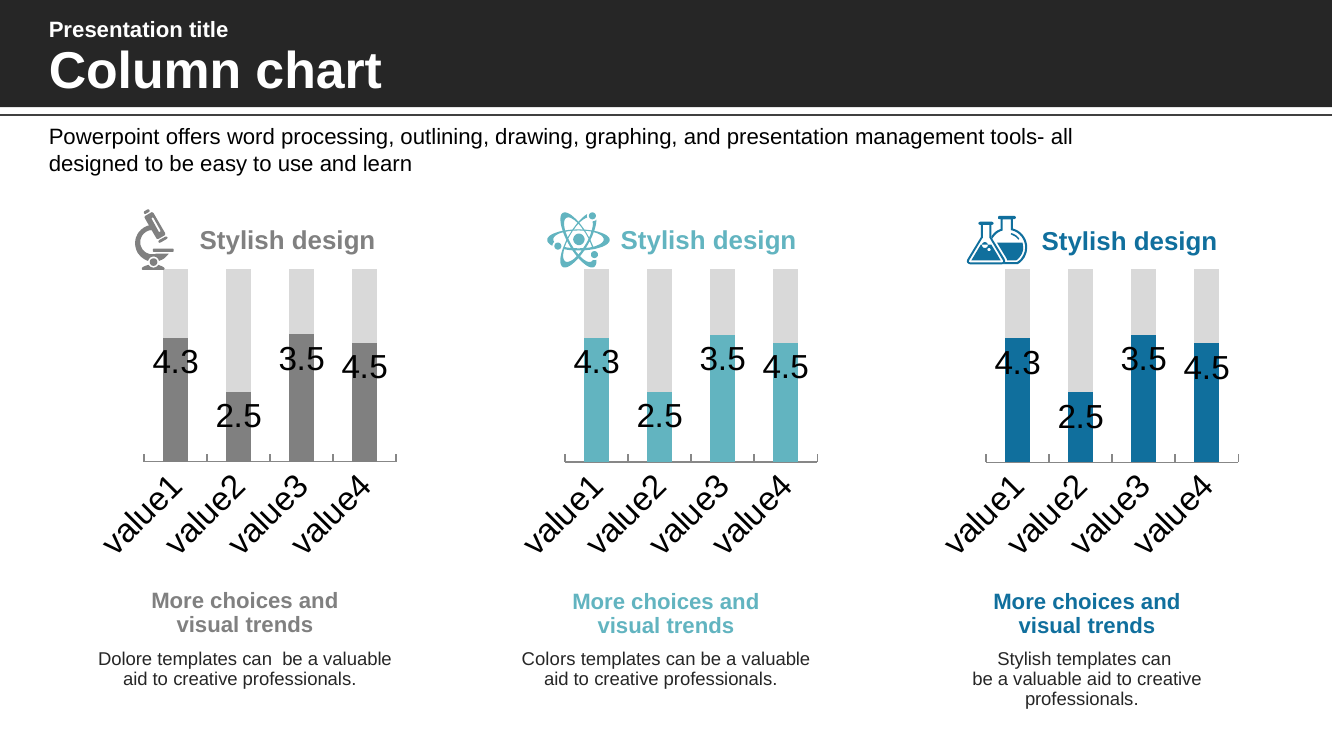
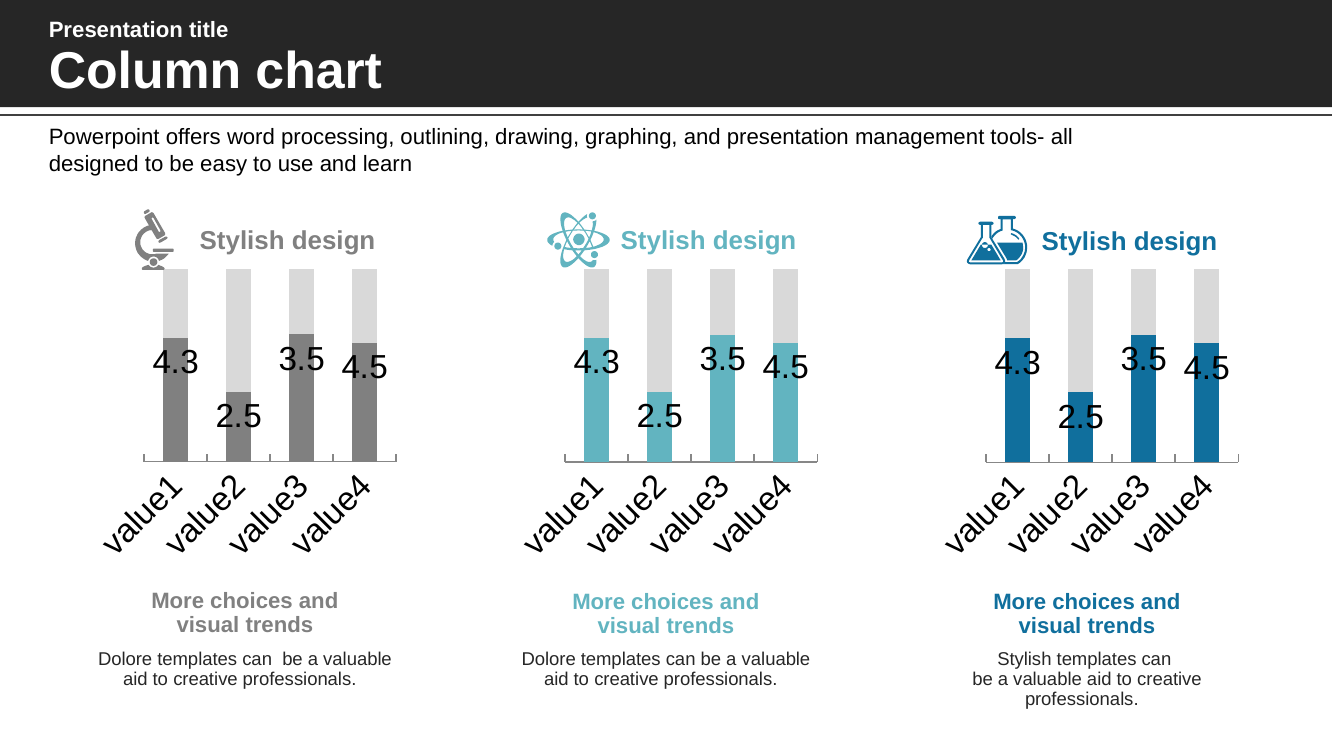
Colors at (549, 660): Colors -> Dolore
